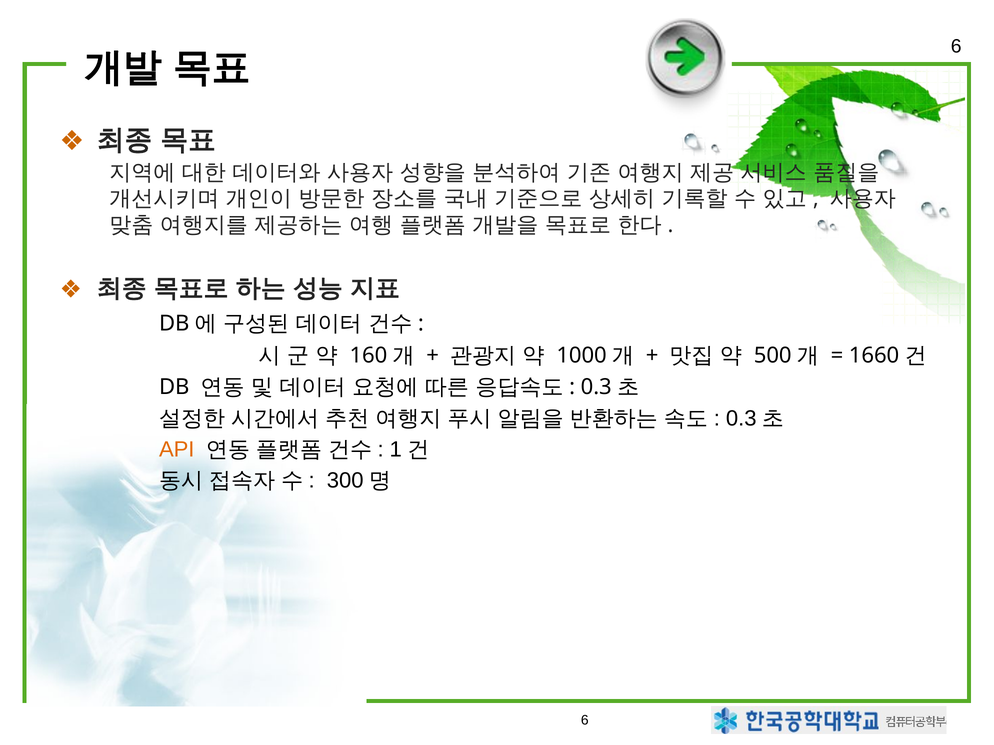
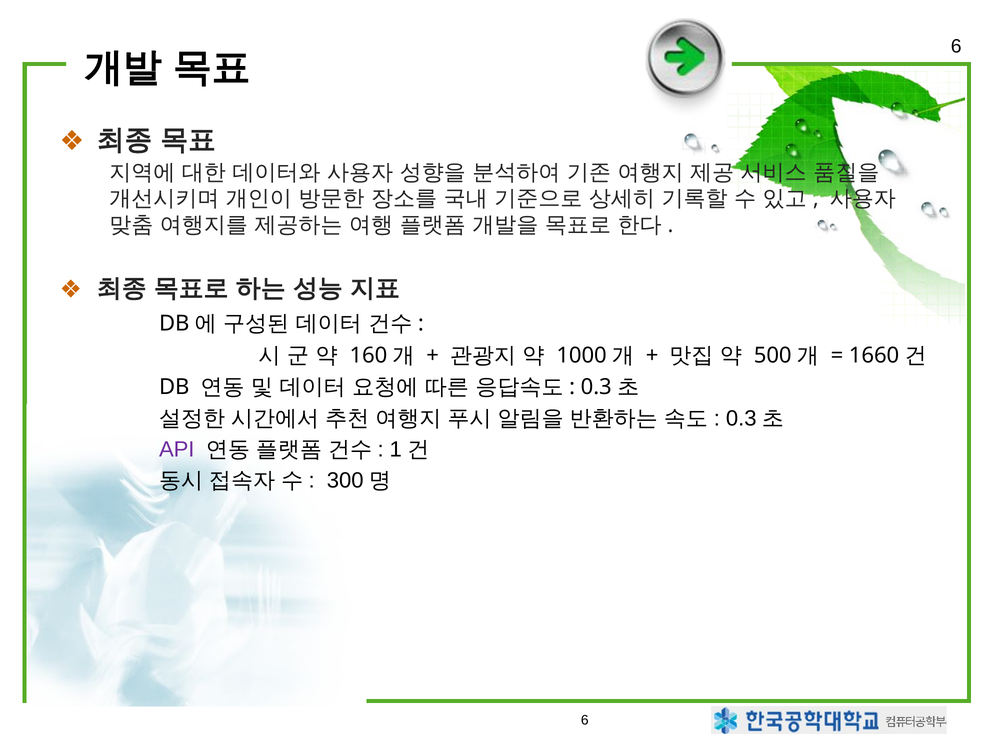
API colour: orange -> purple
